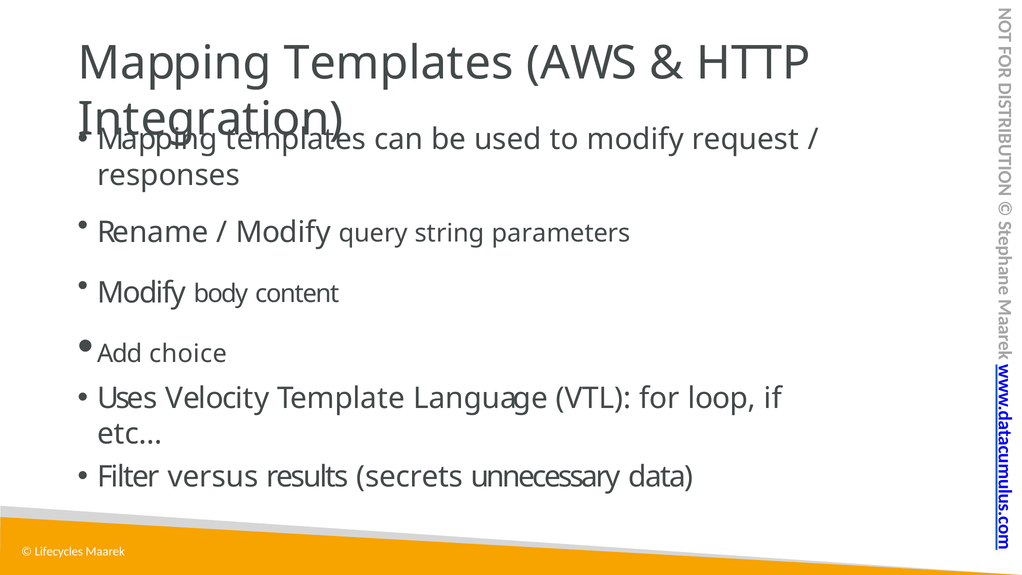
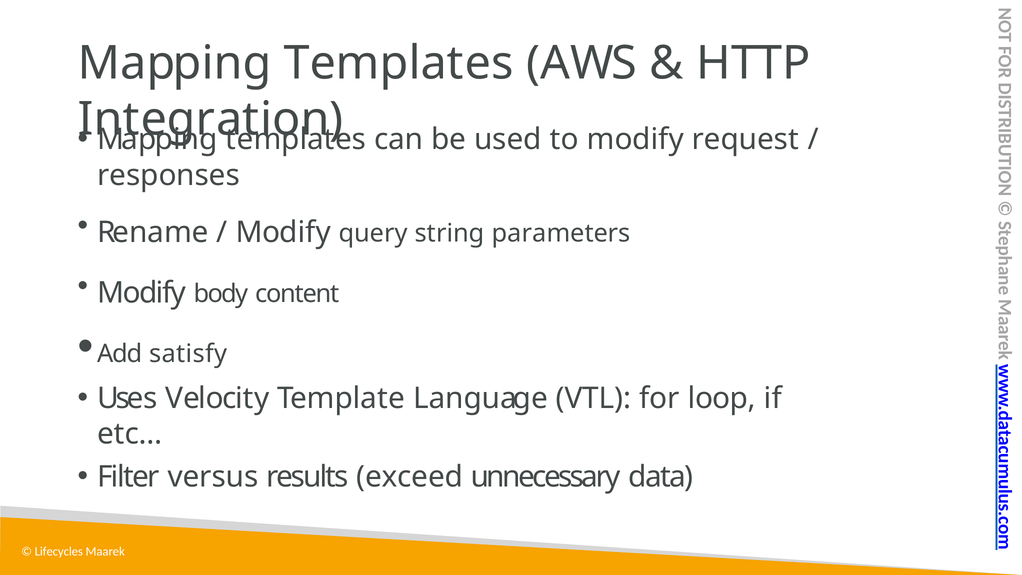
choice: choice -> satisfy
secrets: secrets -> exceed
